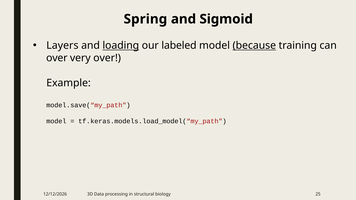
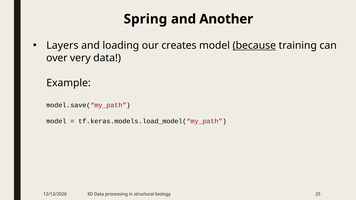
Sigmoid: Sigmoid -> Another
loading underline: present -> none
labeled: labeled -> creates
very over: over -> data
